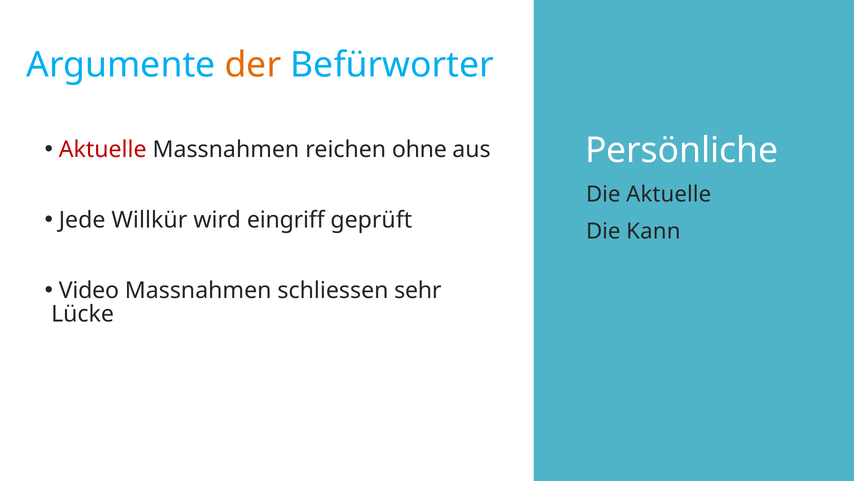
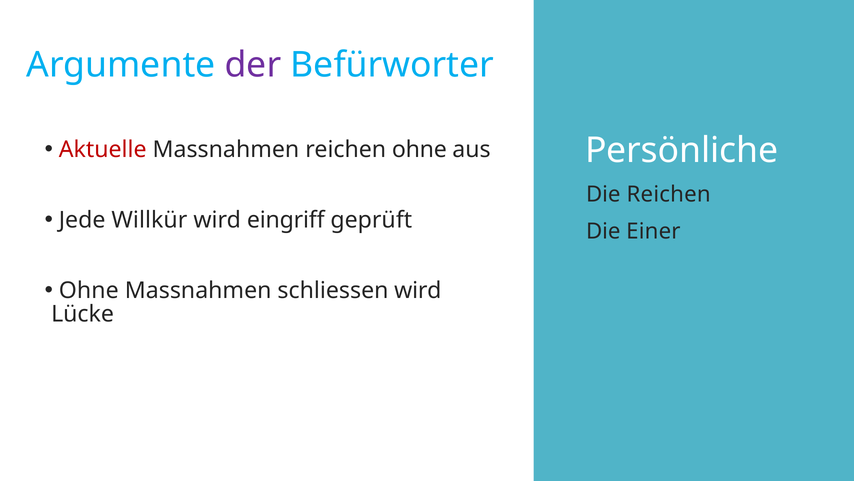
der colour: orange -> purple
Die Aktuelle: Aktuelle -> Reichen
Kann: Kann -> Einer
Video at (89, 290): Video -> Ohne
schliessen sehr: sehr -> wird
